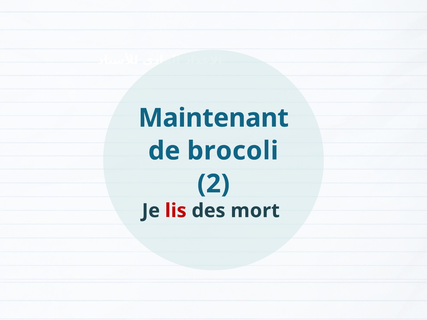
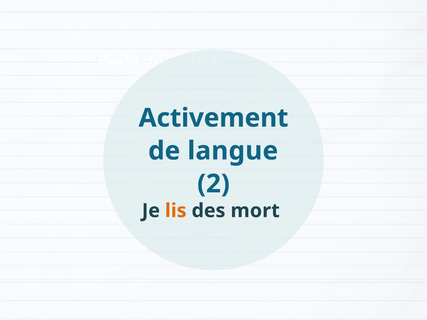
Maintenant: Maintenant -> Activement
brocoli: brocoli -> langue
lis colour: red -> orange
